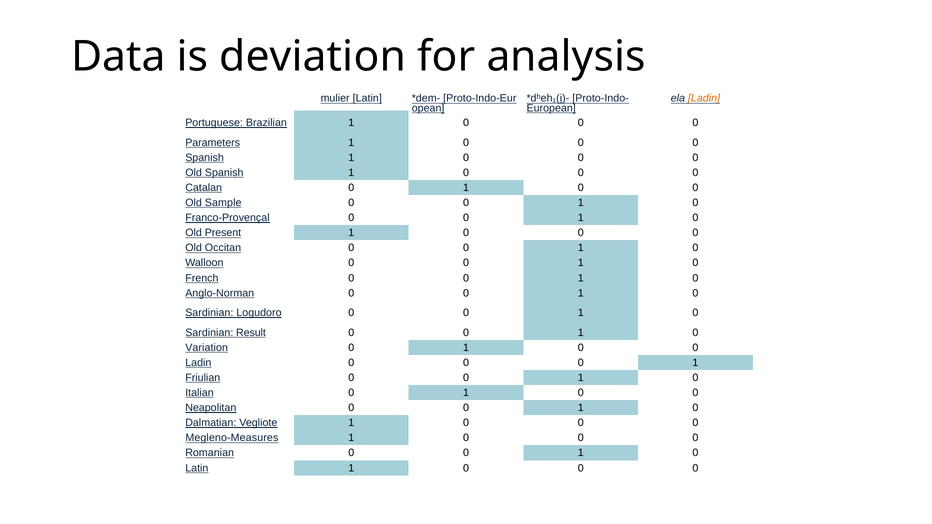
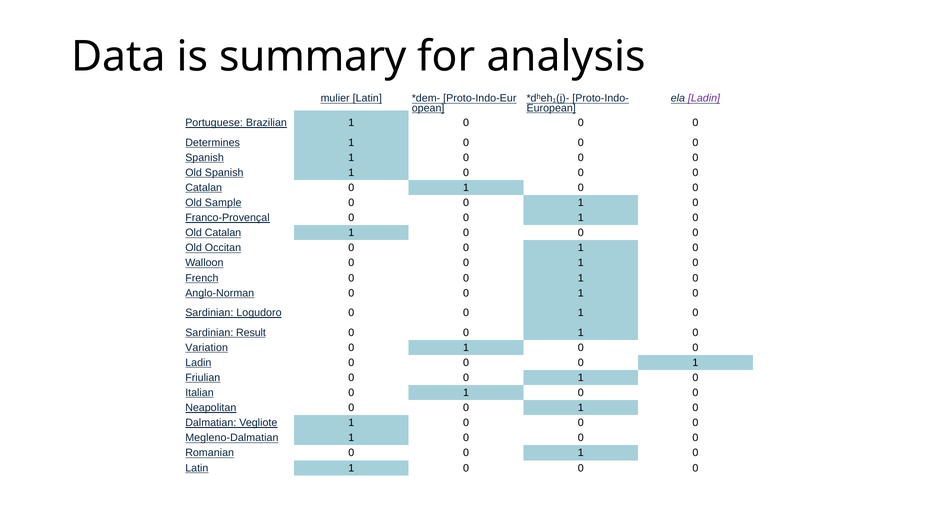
deviation: deviation -> summary
Ladin at (704, 98) colour: orange -> purple
Parameters: Parameters -> Determines
Old Present: Present -> Catalan
Megleno-Measures: Megleno-Measures -> Megleno-Dalmatian
